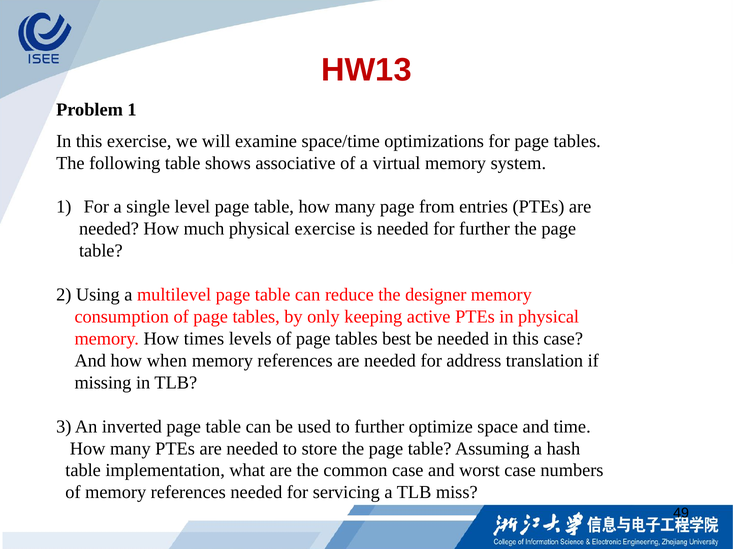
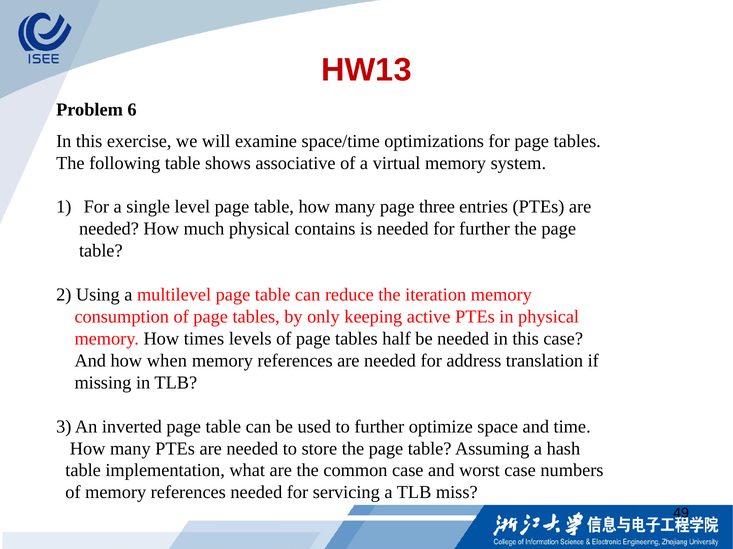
Problem 1: 1 -> 6
from: from -> three
physical exercise: exercise -> contains
designer: designer -> iteration
best: best -> half
